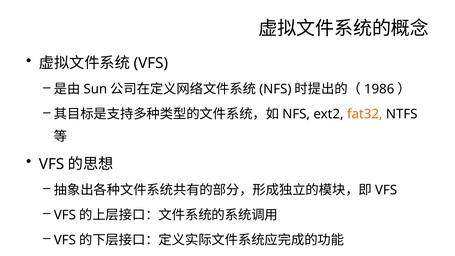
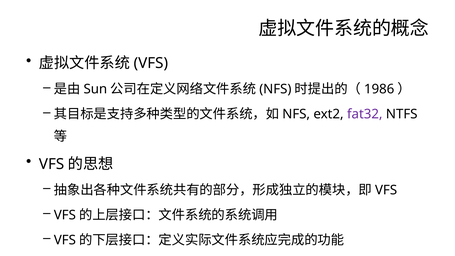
fat32 colour: orange -> purple
